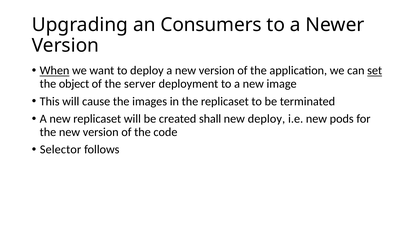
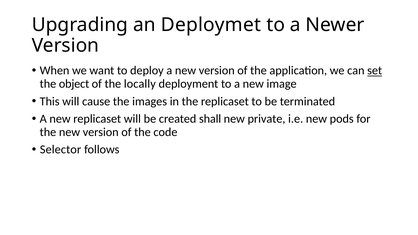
Consumers: Consumers -> Deploymet
When underline: present -> none
server: server -> locally
new deploy: deploy -> private
